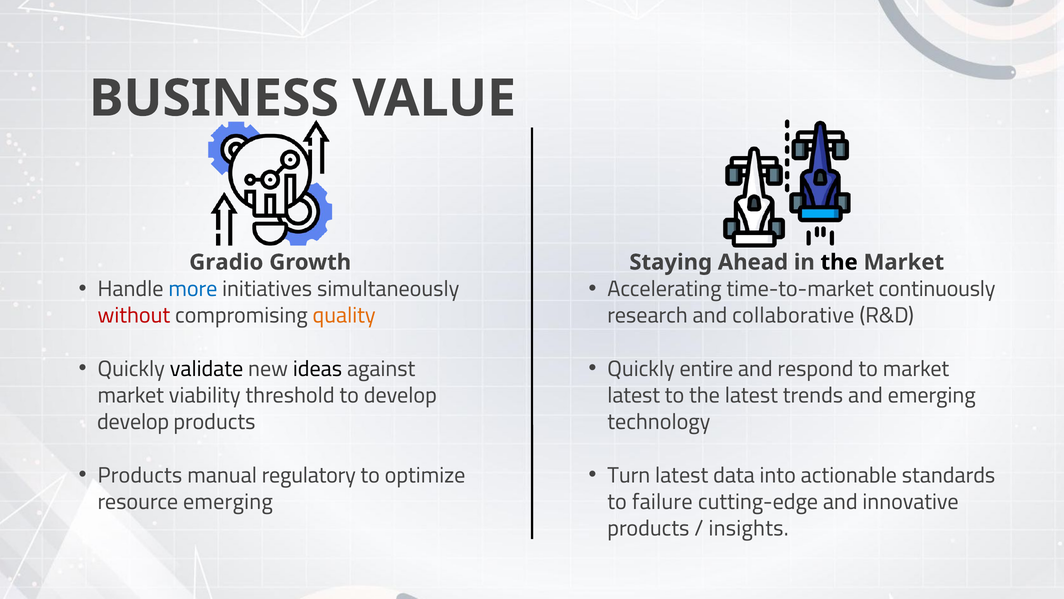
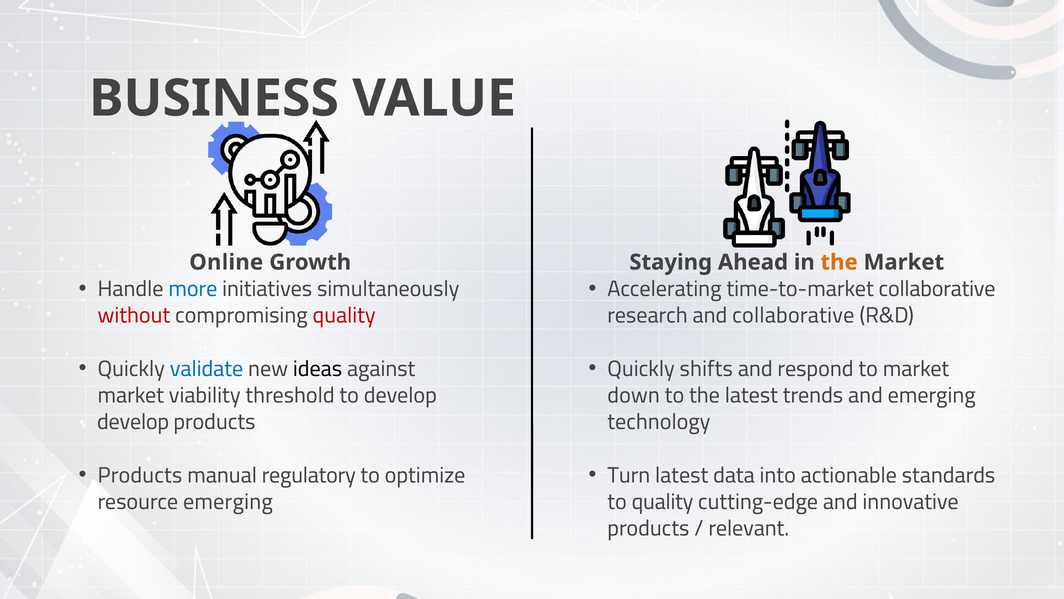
Gradio: Gradio -> Online
the at (839, 262) colour: black -> orange
time-to-market continuously: continuously -> collaborative
quality at (344, 315) colour: orange -> red
validate colour: black -> blue
entire: entire -> shifts
latest at (634, 395): latest -> down
to failure: failure -> quality
insights: insights -> relevant
